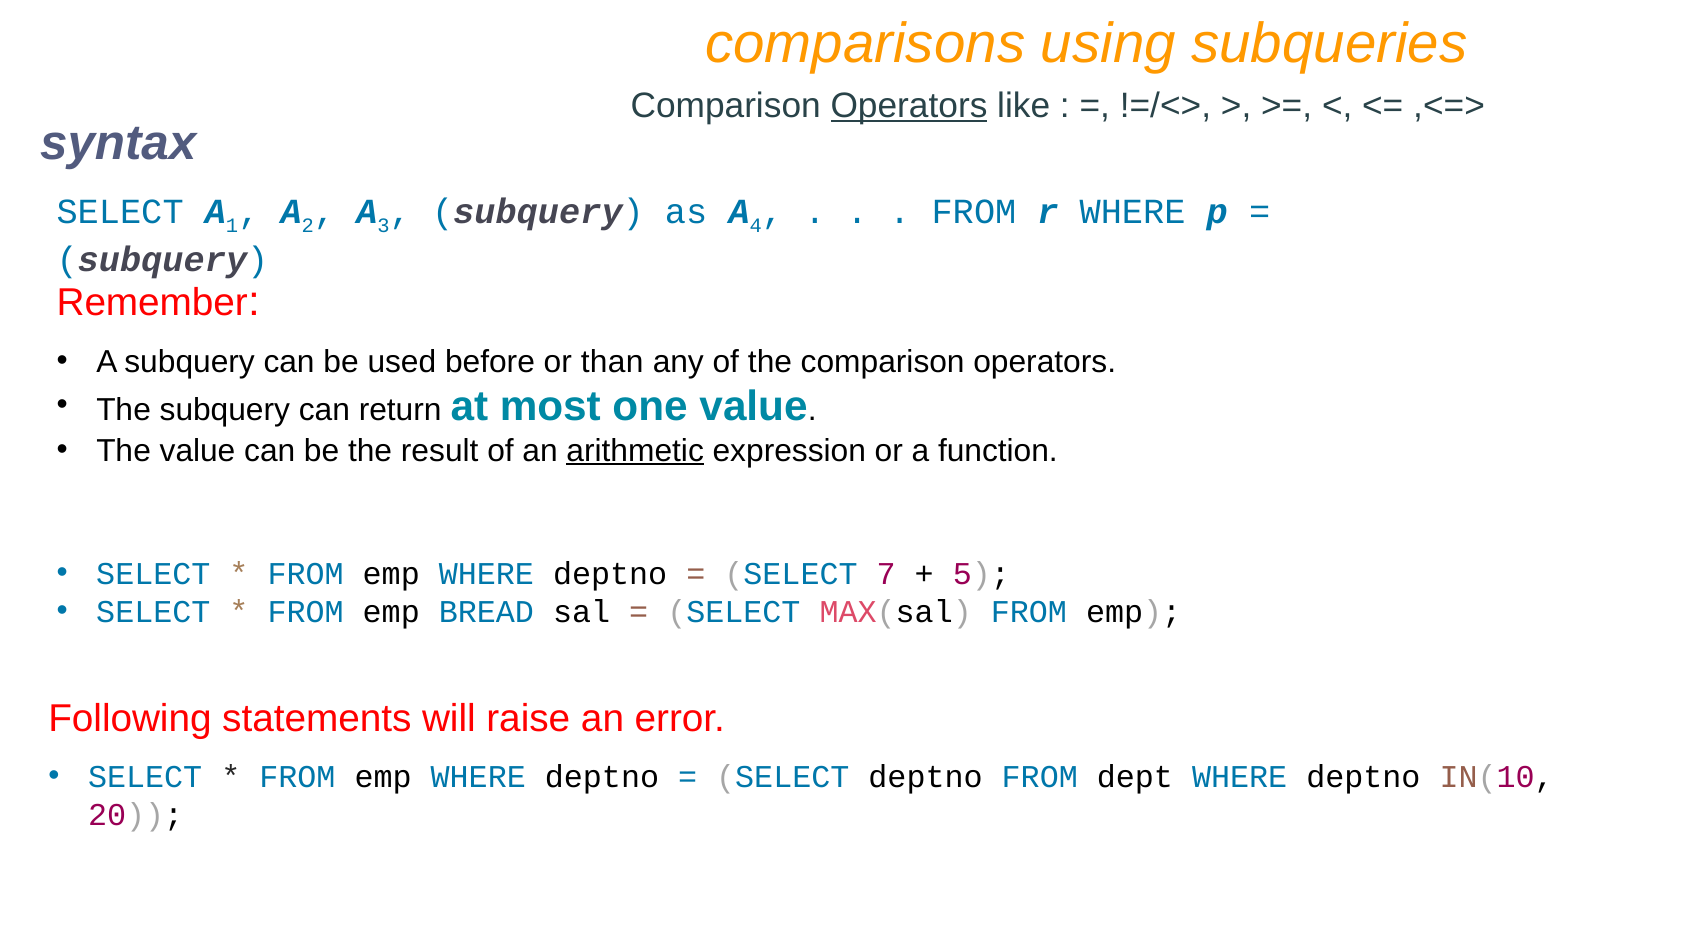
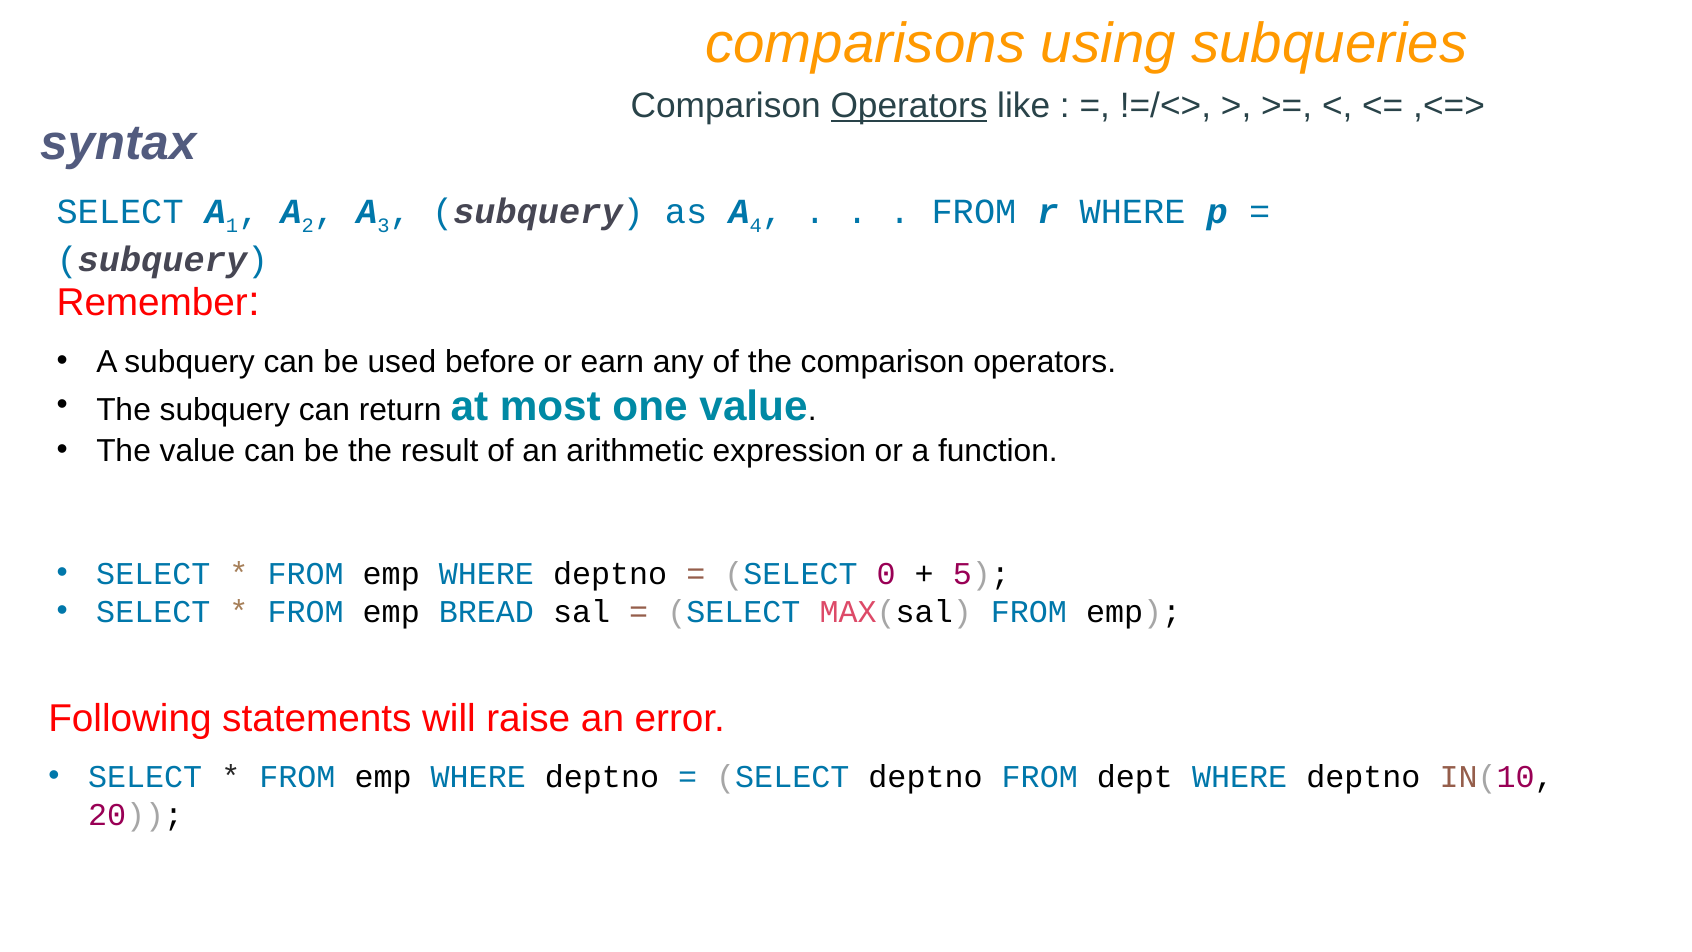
than: than -> earn
arithmetic underline: present -> none
7: 7 -> 0
